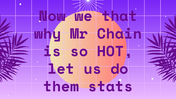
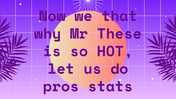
Chain: Chain -> These
them: them -> pros
